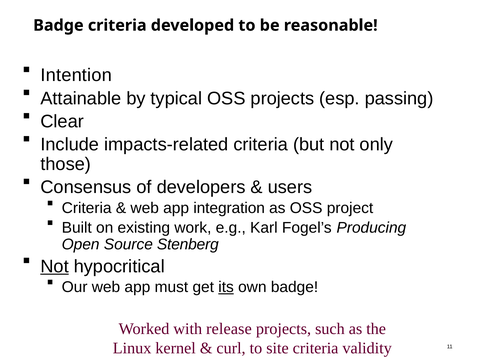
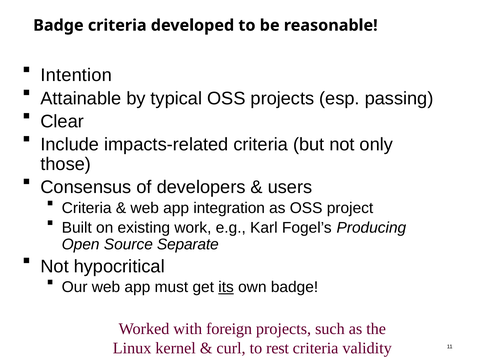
Stenberg: Stenberg -> Separate
Not at (55, 266) underline: present -> none
release: release -> foreign
site: site -> rest
